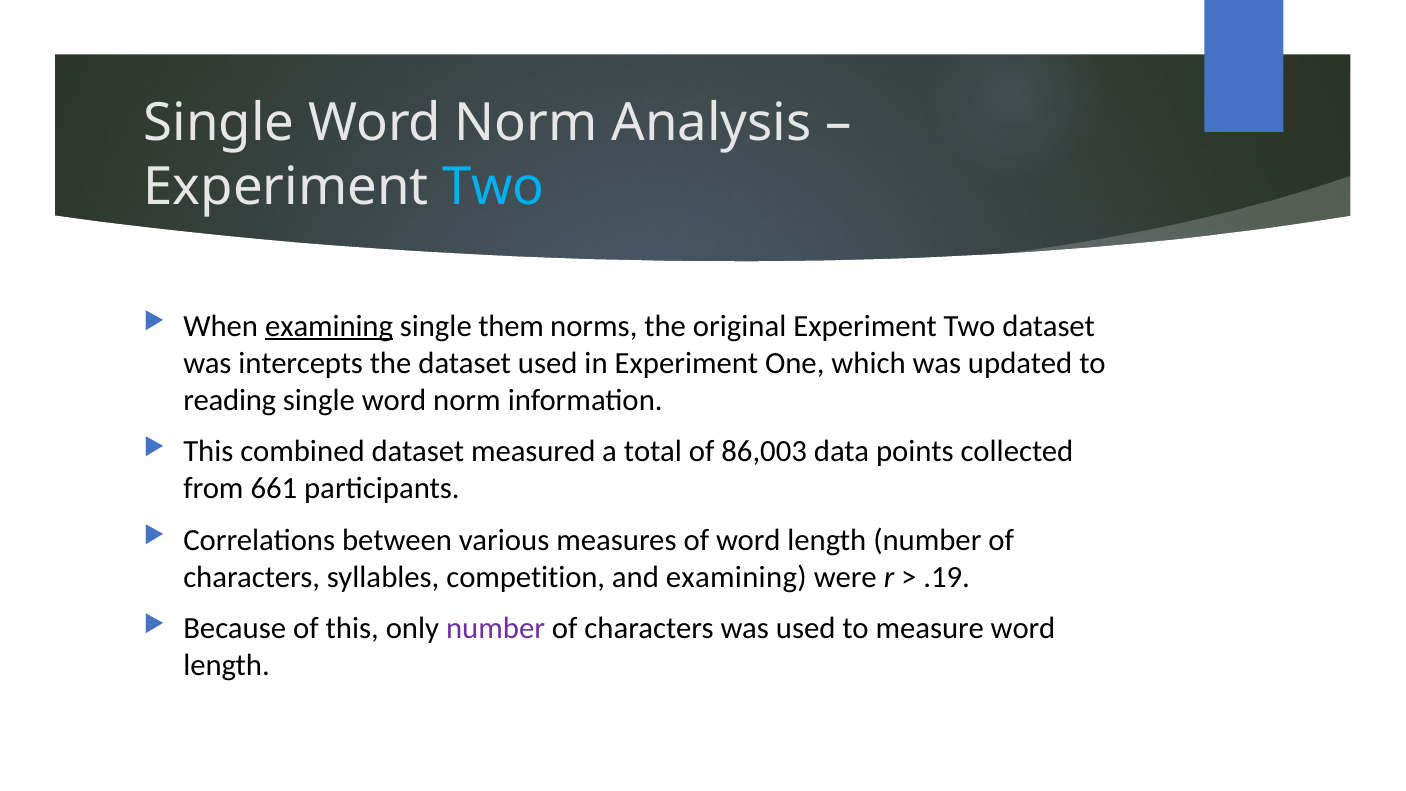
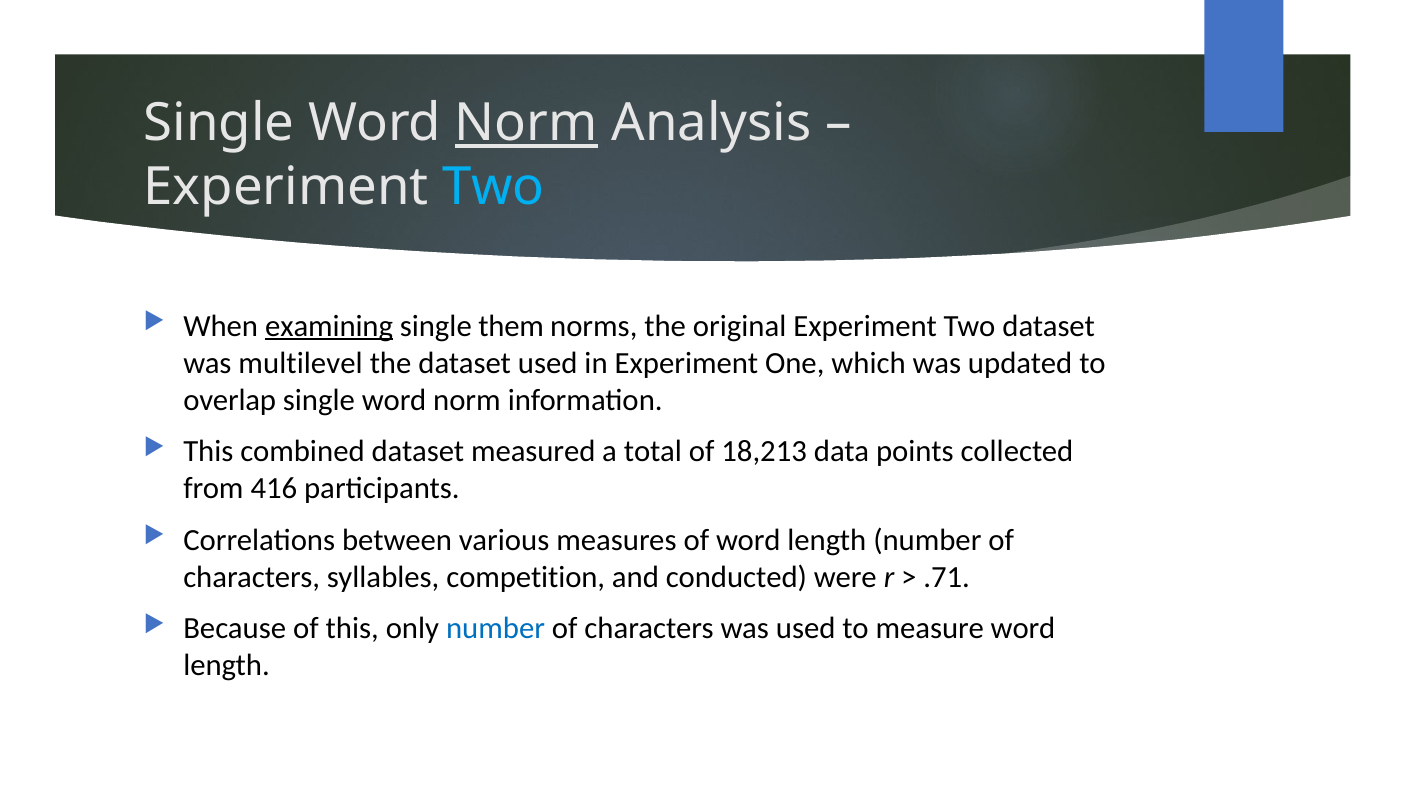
Norm at (526, 123) underline: none -> present
intercepts: intercepts -> multilevel
reading: reading -> overlap
86,003: 86,003 -> 18,213
661: 661 -> 416
and examining: examining -> conducted
.19: .19 -> .71
number at (496, 628) colour: purple -> blue
